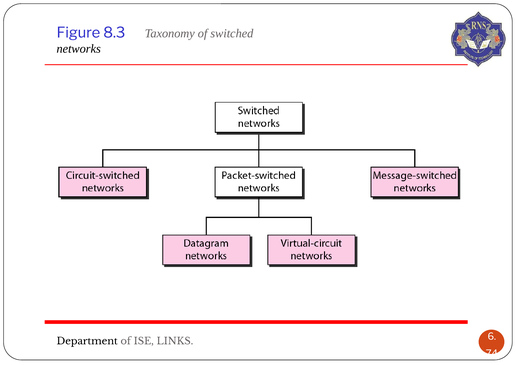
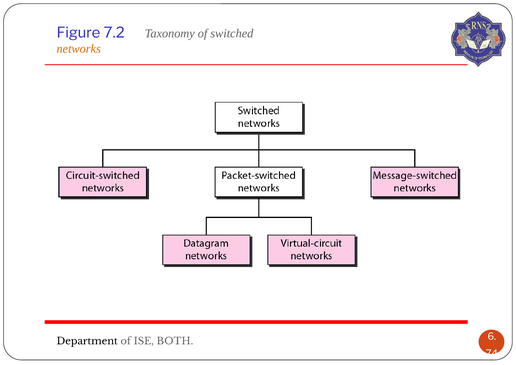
8.3: 8.3 -> 7.2
networks colour: black -> orange
LINKS: LINKS -> BOTH
